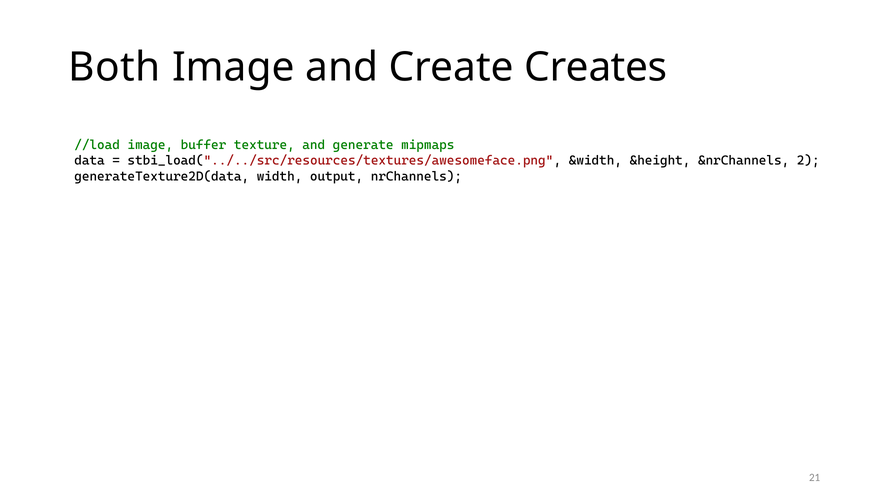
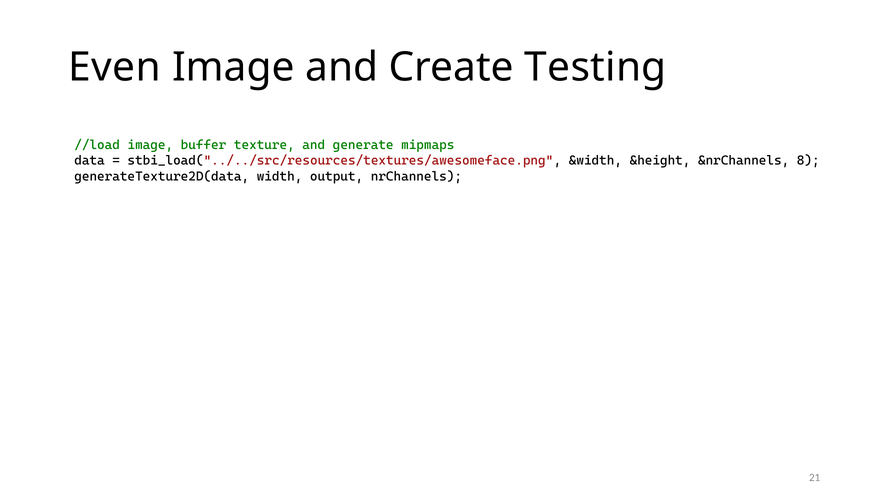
Both: Both -> Even
Creates: Creates -> Testing
2: 2 -> 8
